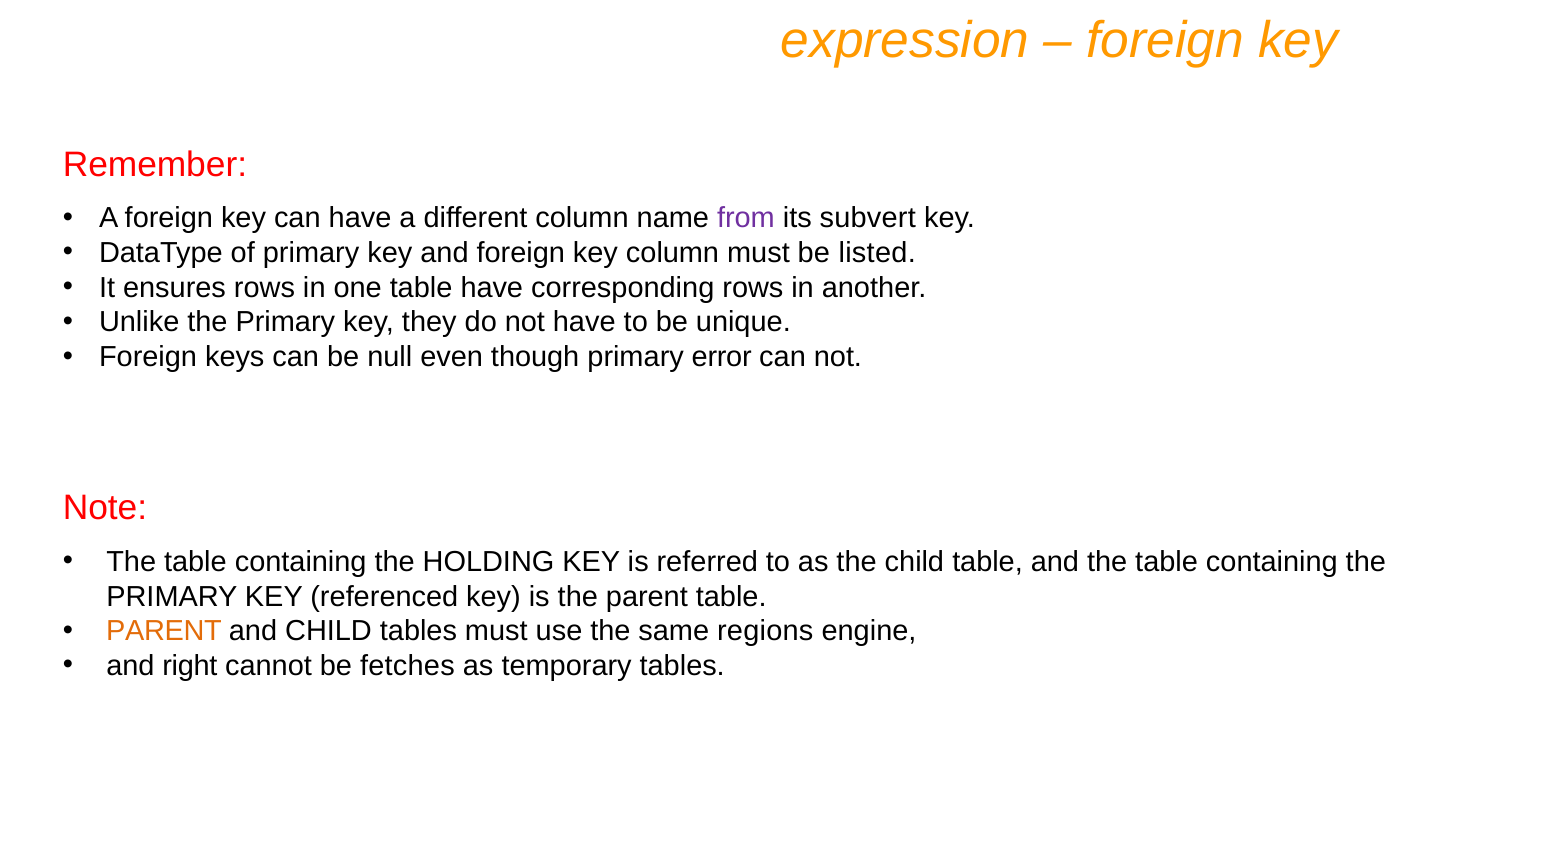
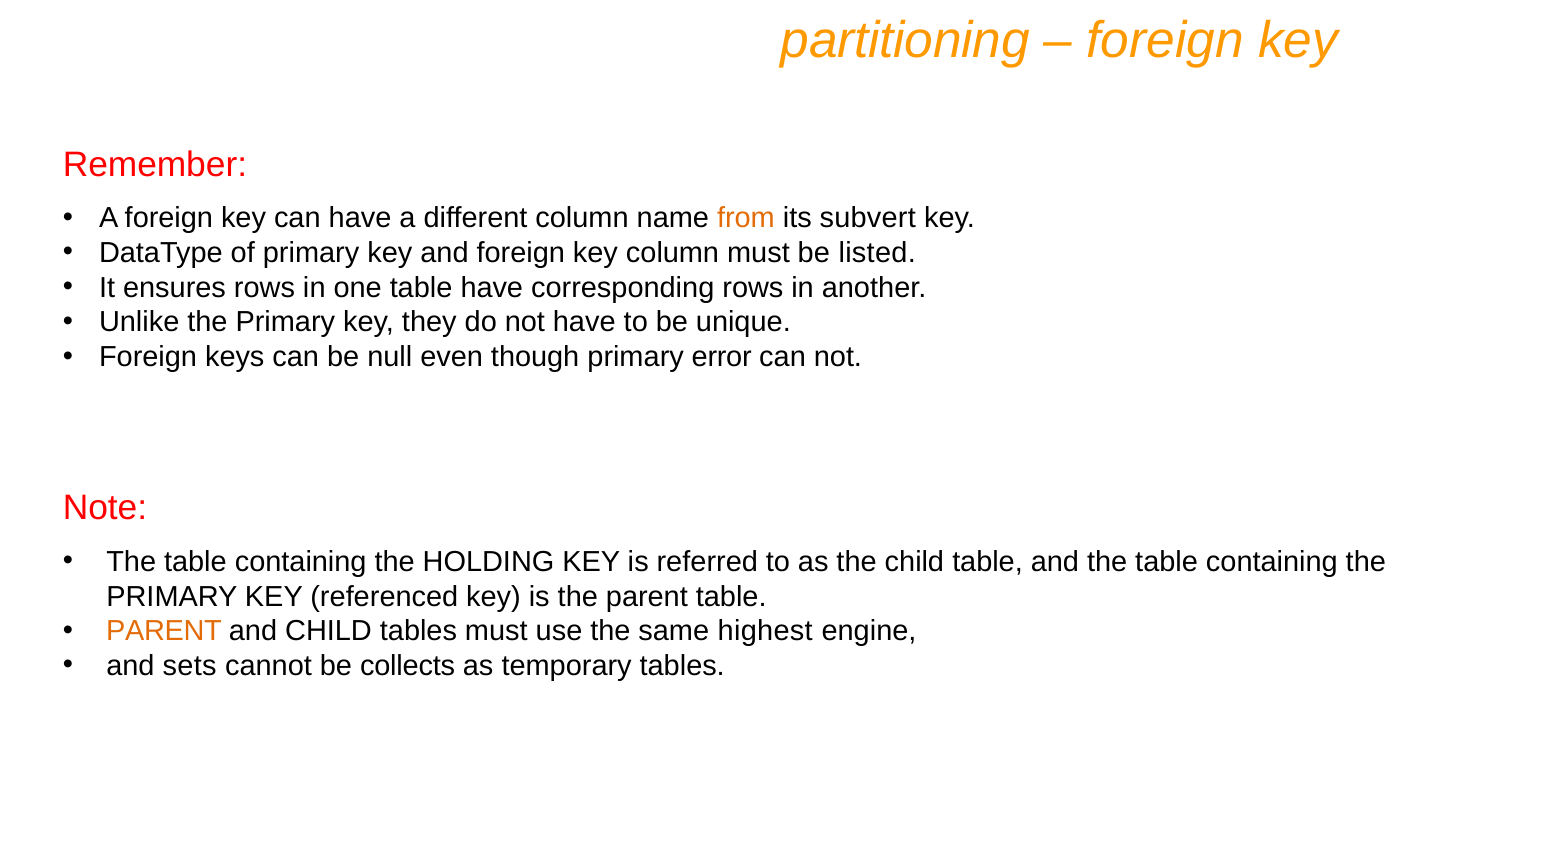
expression: expression -> partitioning
from colour: purple -> orange
regions: regions -> highest
right: right -> sets
fetches: fetches -> collects
